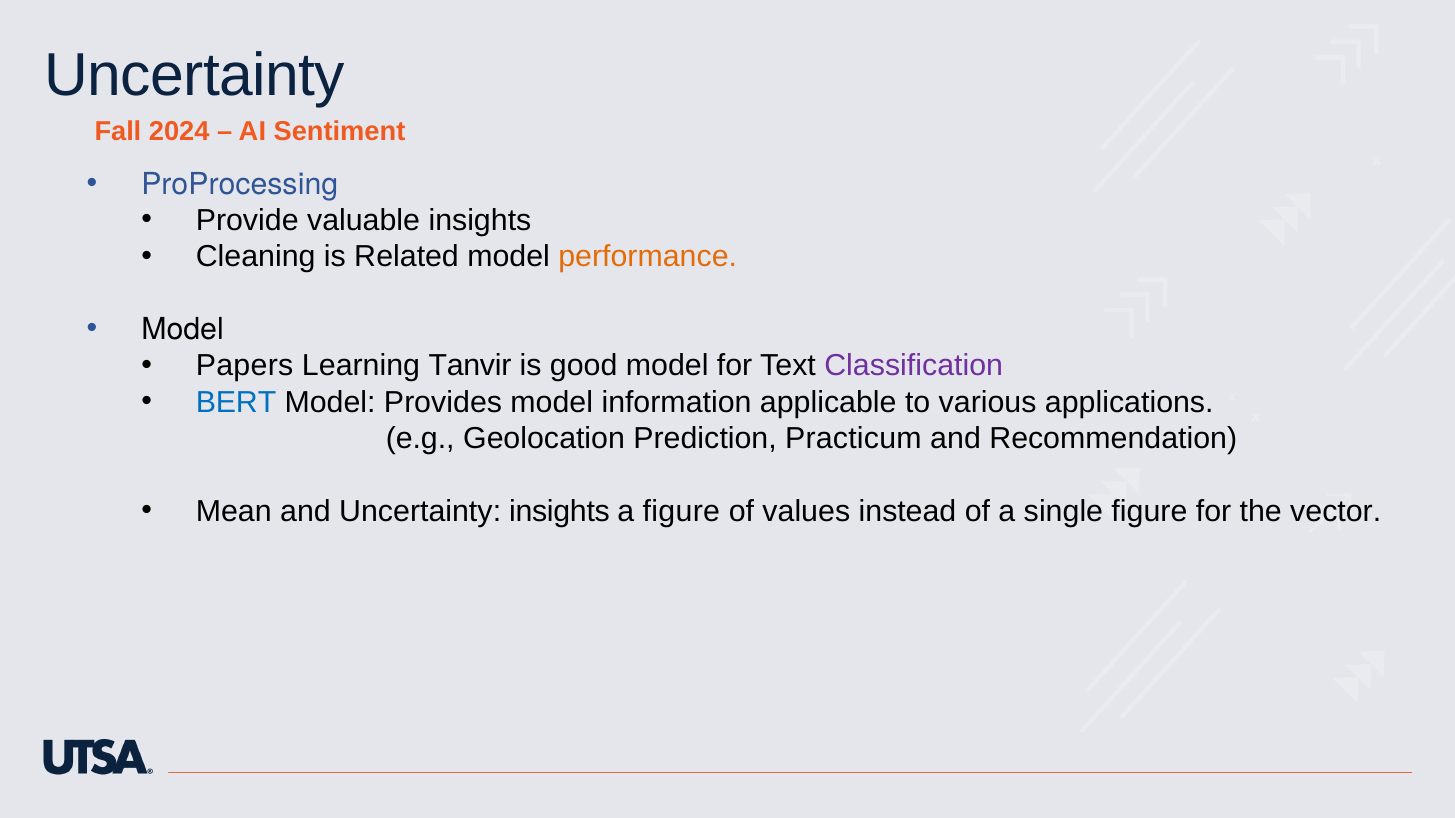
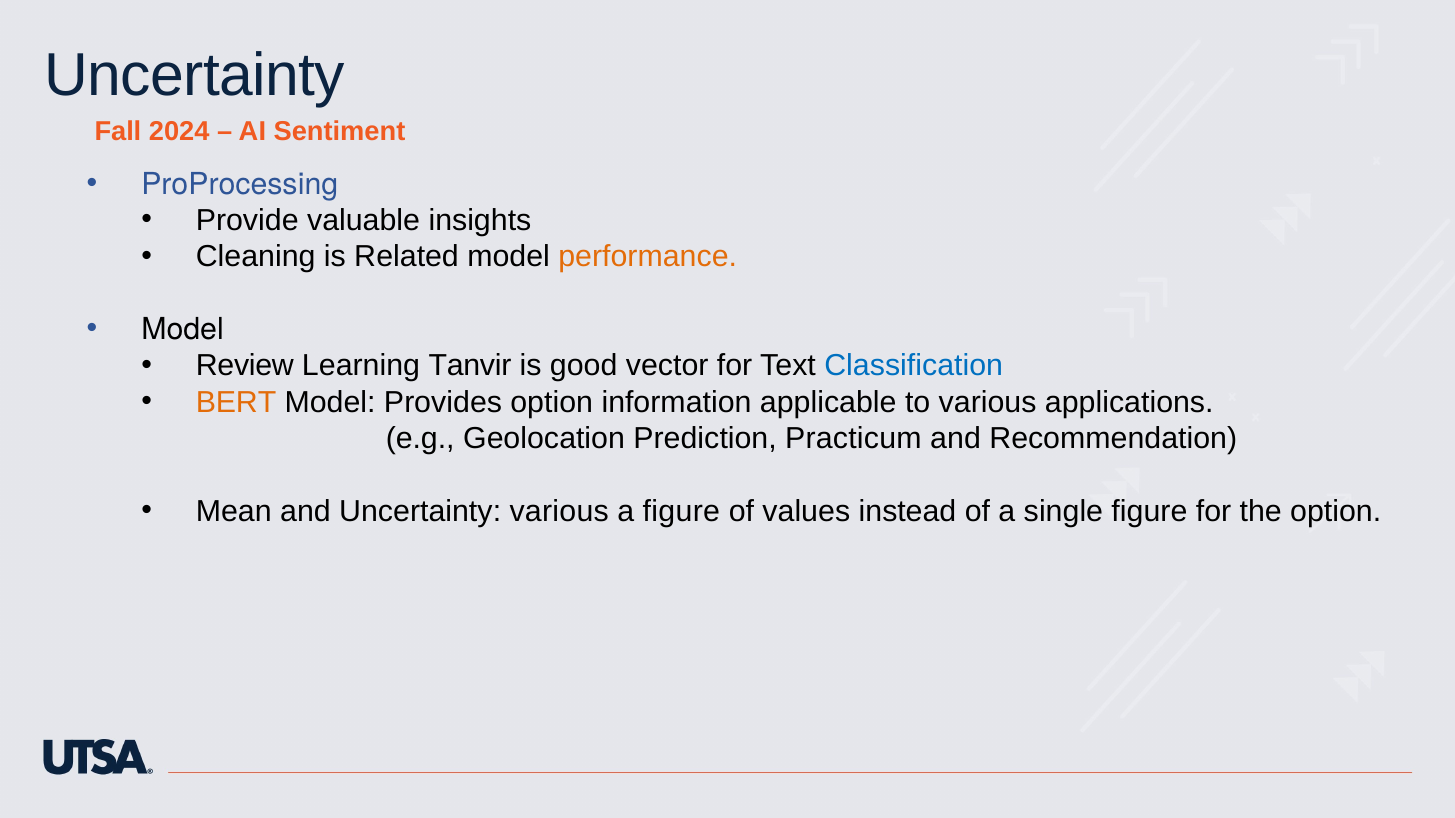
Papers: Papers -> Review
good model: model -> vector
Classification colour: purple -> blue
BERT colour: blue -> orange
Provides model: model -> option
Uncertainty insights: insights -> various
the vector: vector -> option
